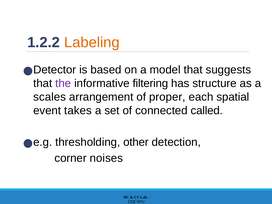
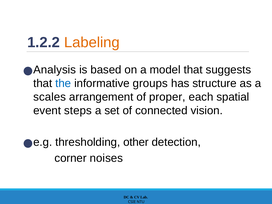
Detector: Detector -> Analysis
the colour: purple -> blue
filtering: filtering -> groups
takes: takes -> steps
called: called -> vision
